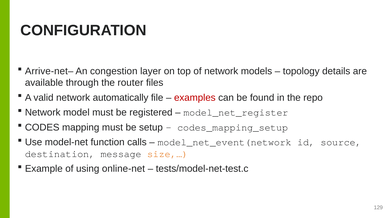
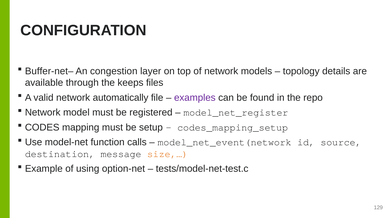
Arrive-net–: Arrive-net– -> Buffer-net–
router: router -> keeps
examples colour: red -> purple
online-net: online-net -> option-net
